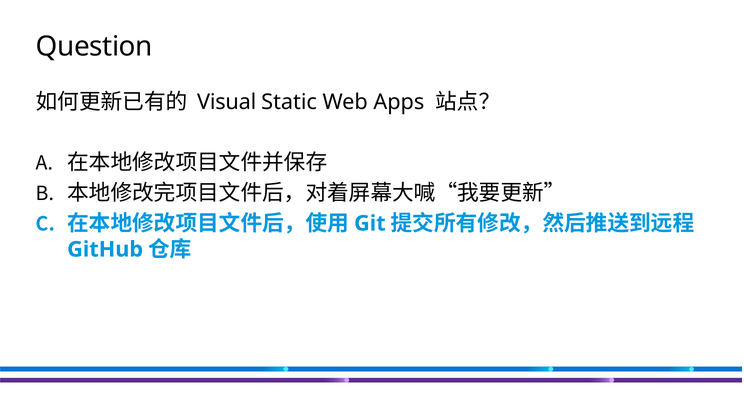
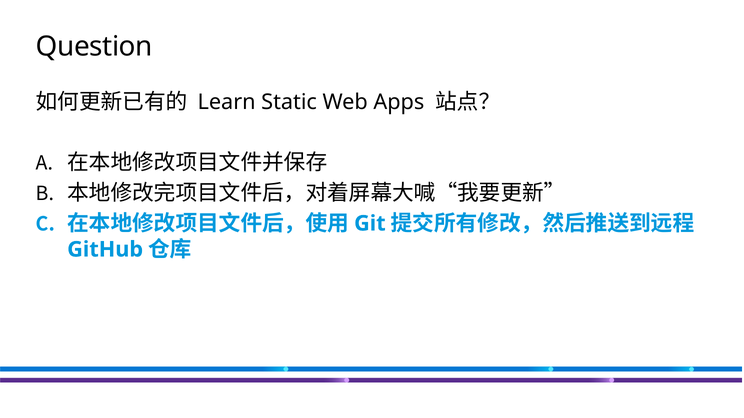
Visual: Visual -> Learn
